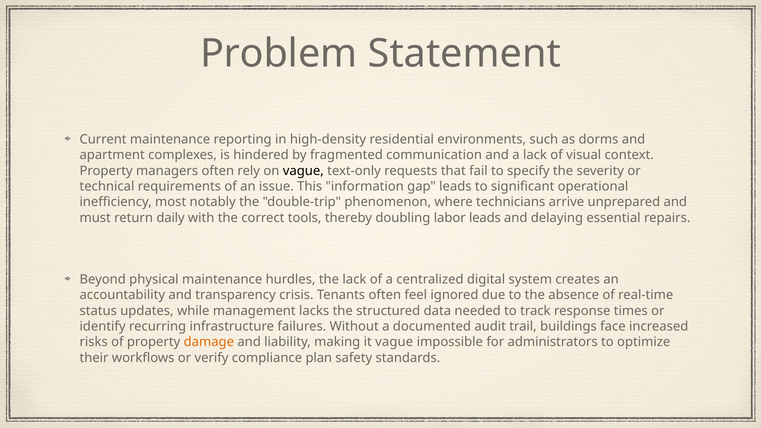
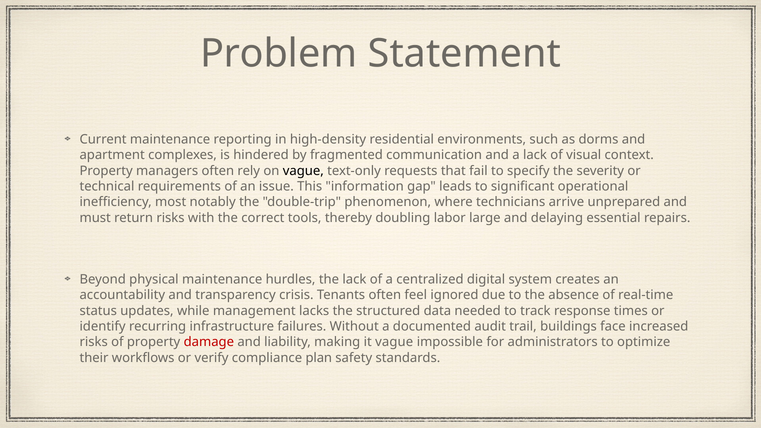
return daily: daily -> risks
labor leads: leads -> large
damage colour: orange -> red
